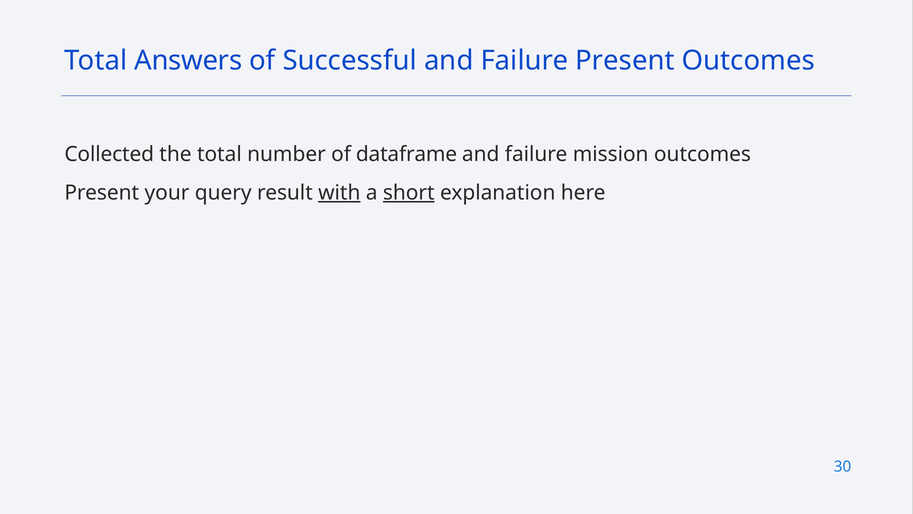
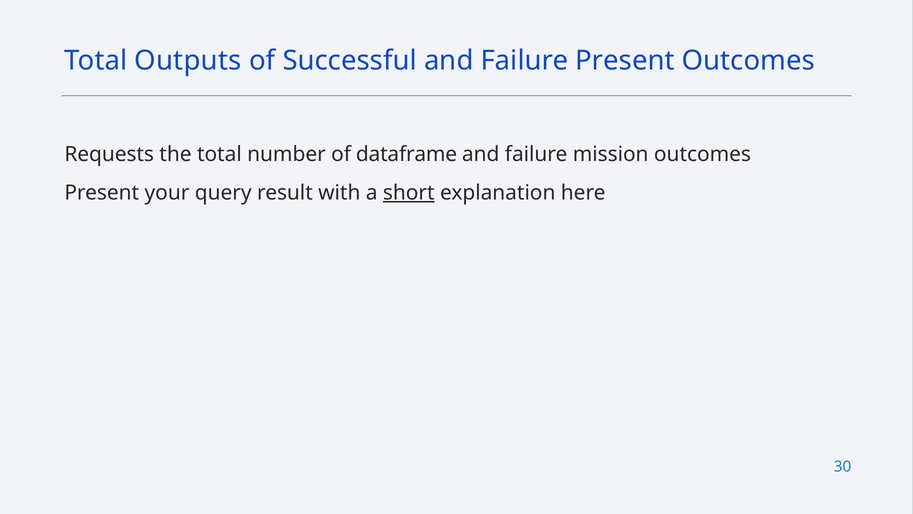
Answers: Answers -> Outputs
Collected: Collected -> Requests
with underline: present -> none
